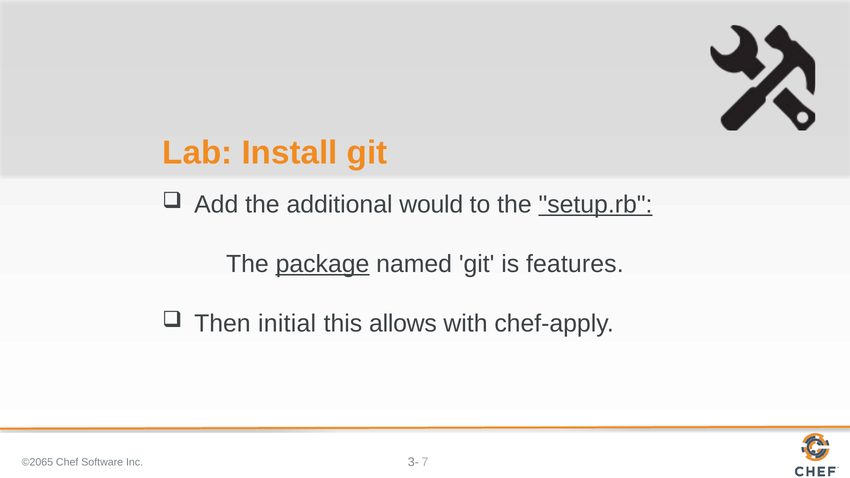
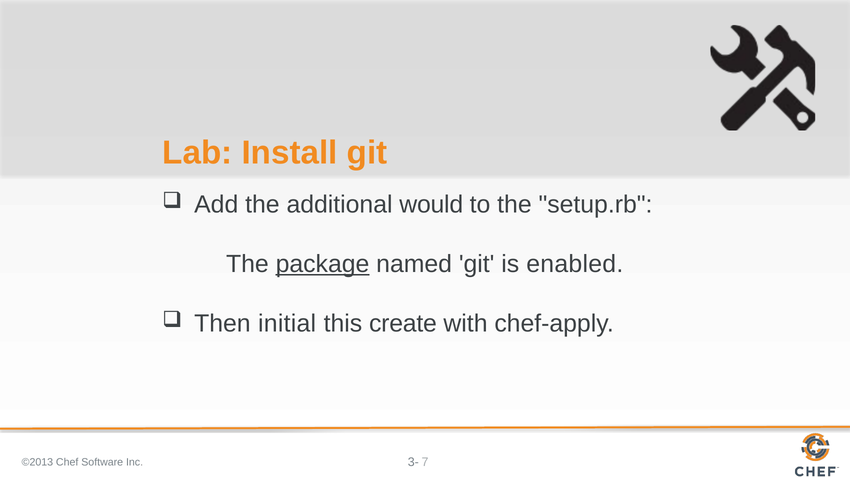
setup.rb underline: present -> none
features: features -> enabled
allows: allows -> create
©2065: ©2065 -> ©2013
